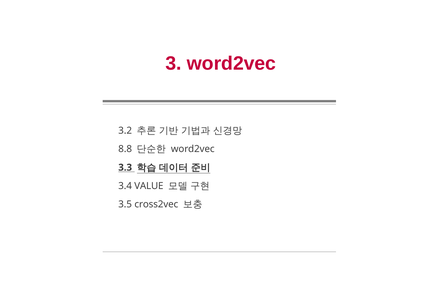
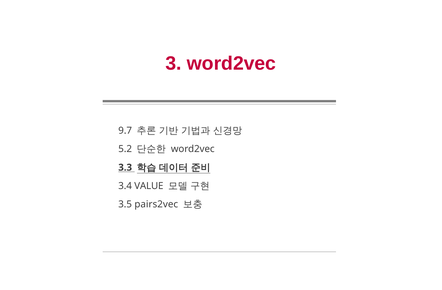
3.2: 3.2 -> 9.7
8.8: 8.8 -> 5.2
cross2vec: cross2vec -> pairs2vec
